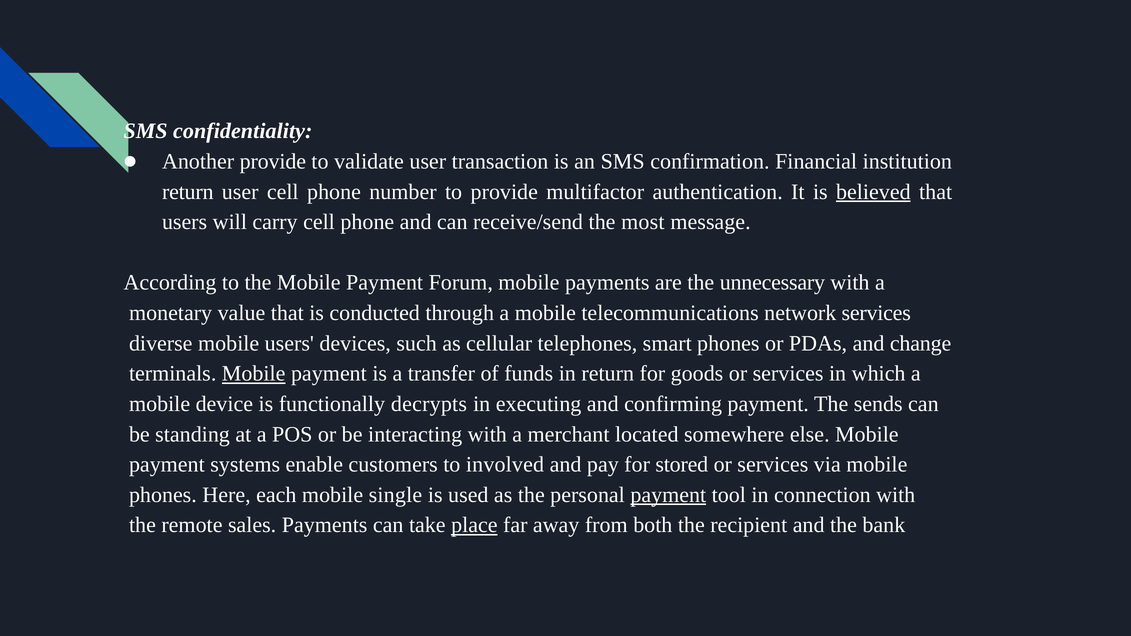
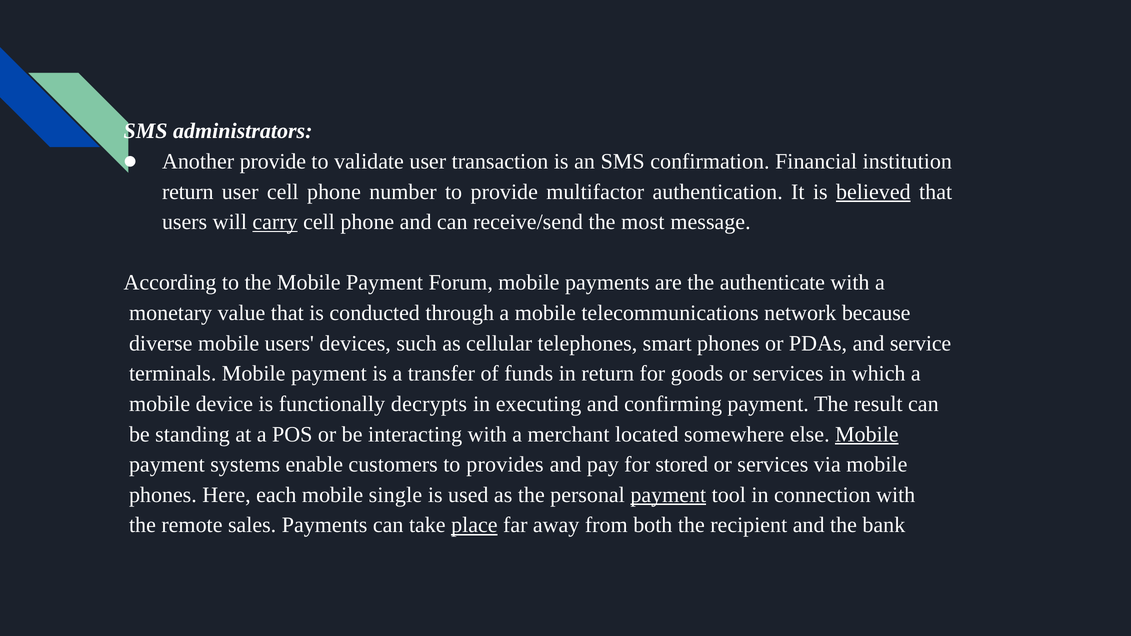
confidentiality: confidentiality -> administrators
carry underline: none -> present
unnecessary: unnecessary -> authenticate
network services: services -> because
change: change -> service
Mobile at (254, 374) underline: present -> none
sends: sends -> result
Mobile at (867, 434) underline: none -> present
involved: involved -> provides
